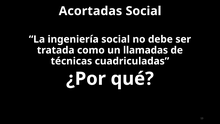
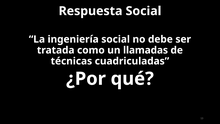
Acortadas: Acortadas -> Respuesta
